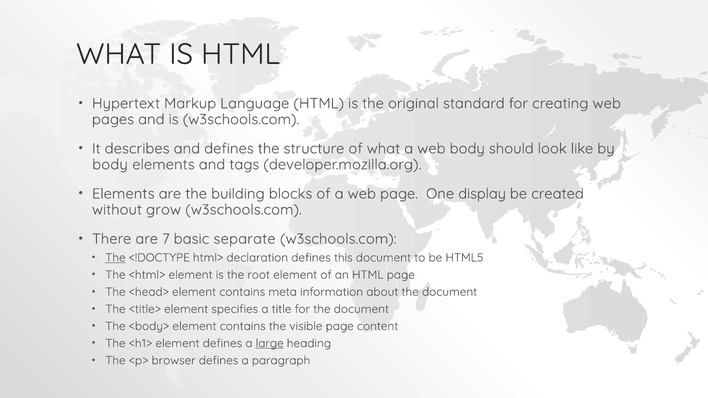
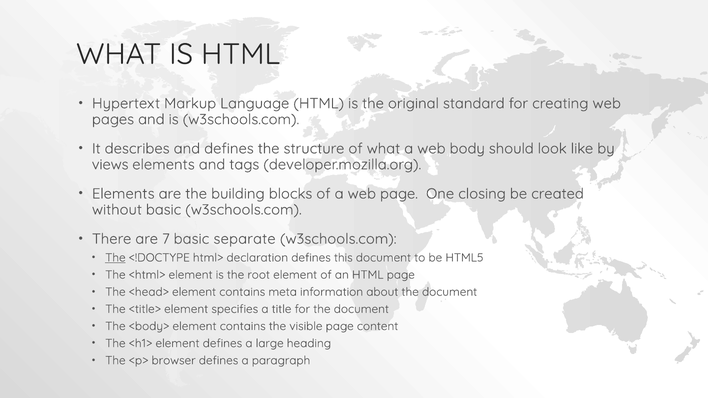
body at (110, 165): body -> views
display: display -> closing
without grow: grow -> basic
large underline: present -> none
